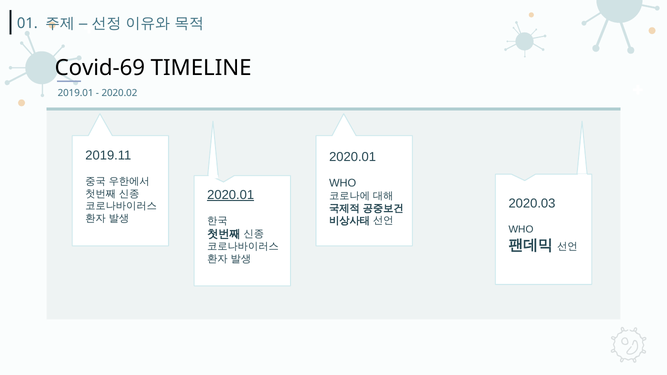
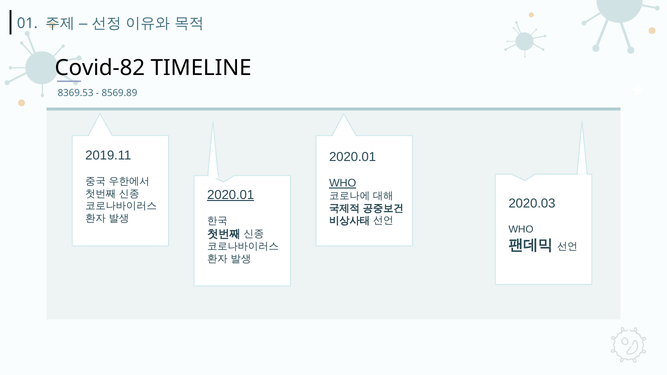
Covid-69: Covid-69 -> Covid-82
2019.01: 2019.01 -> 8369.53
2020.02: 2020.02 -> 8569.89
WHO at (343, 183) underline: none -> present
